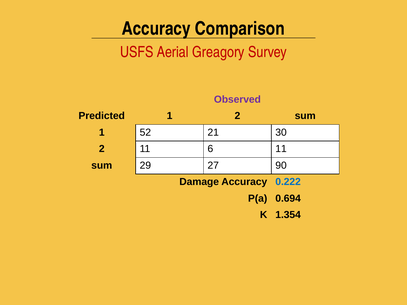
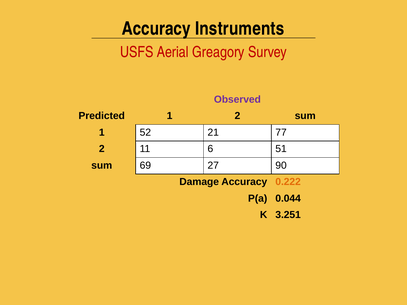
Comparison: Comparison -> Instruments
30: 30 -> 77
6 11: 11 -> 51
29: 29 -> 69
0.222 colour: blue -> orange
0.694: 0.694 -> 0.044
1.354: 1.354 -> 3.251
